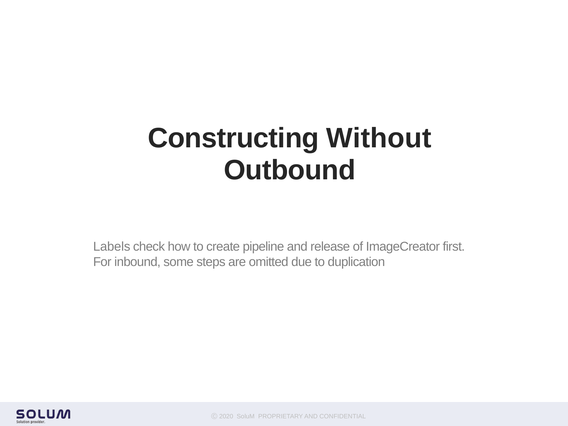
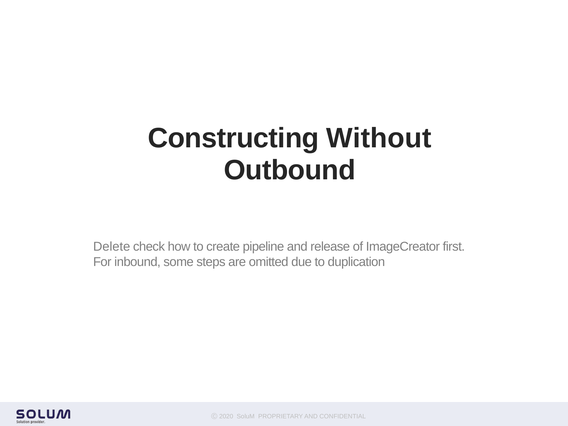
Labels: Labels -> Delete
